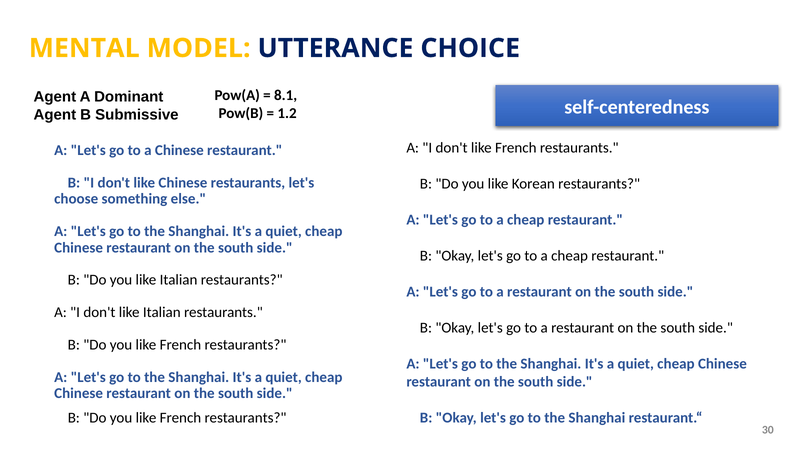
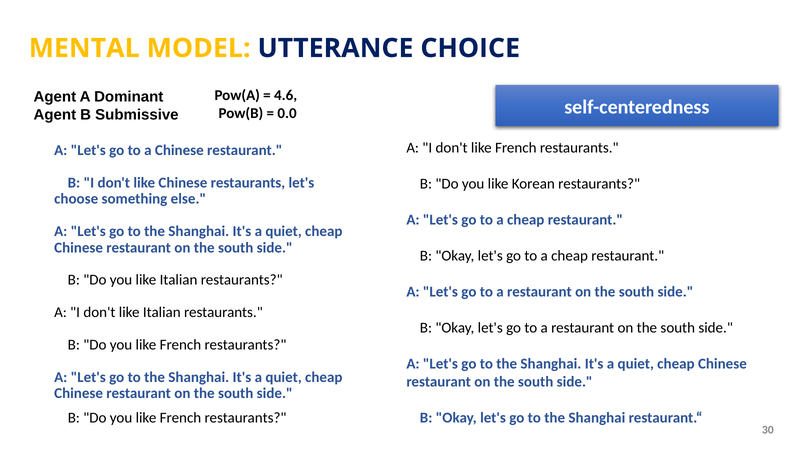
8.1: 8.1 -> 4.6
1.2: 1.2 -> 0.0
